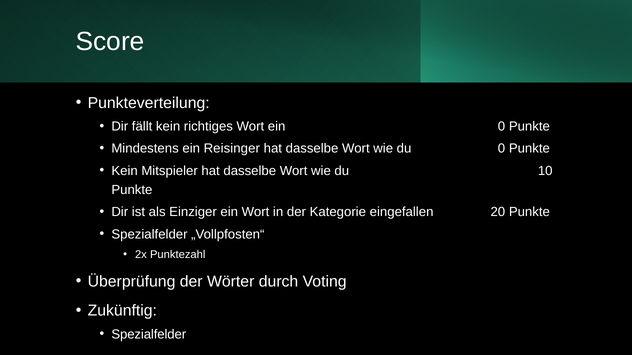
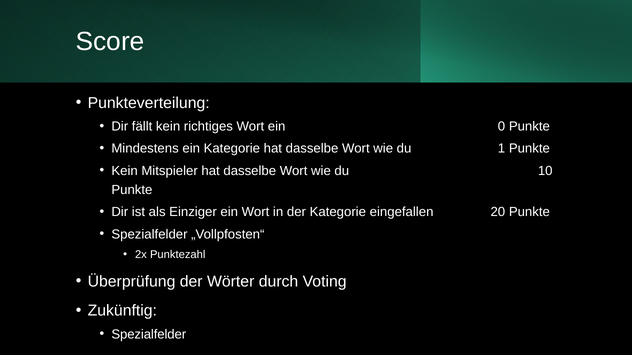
ein Reisinger: Reisinger -> Kategorie
du 0: 0 -> 1
